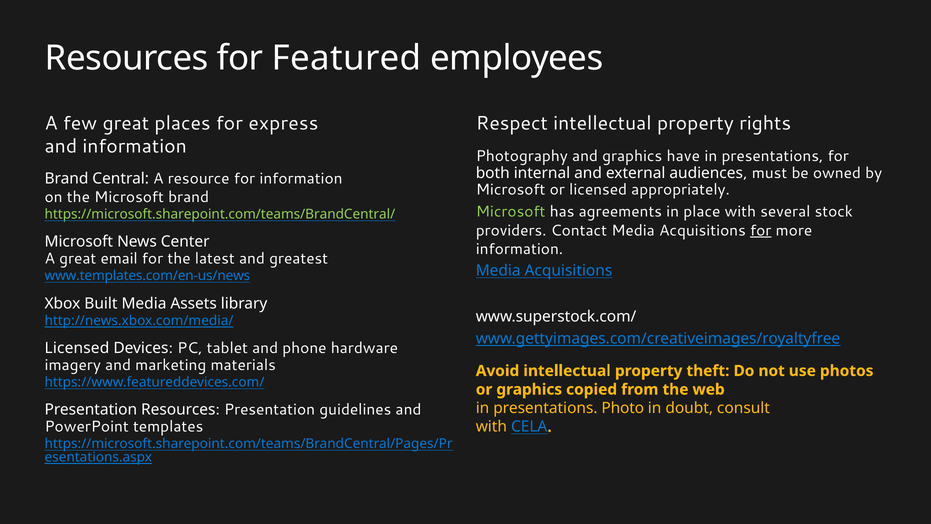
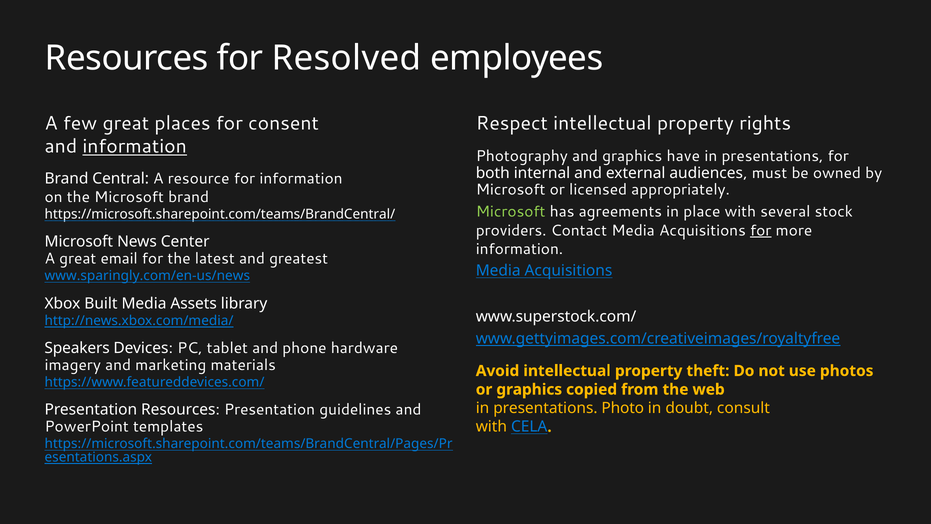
Featured: Featured -> Resolved
express: express -> consent
information at (135, 146) underline: none -> present
https://microsoft.sharepoint.com/teams/BrandCentral/ colour: light green -> white
www.templates.com/en-us/news: www.templates.com/en-us/news -> www.sparingly.com/en-us/news
Licensed at (77, 348): Licensed -> Speakers
